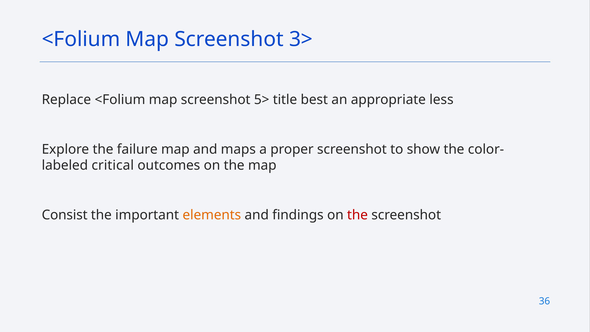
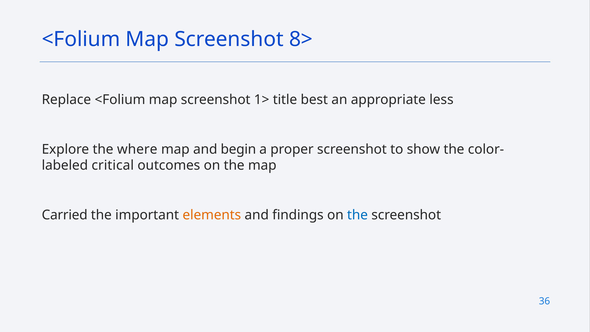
3>: 3> -> 8>
5>: 5> -> 1>
failure: failure -> where
maps: maps -> begin
Consist: Consist -> Carried
the at (357, 215) colour: red -> blue
